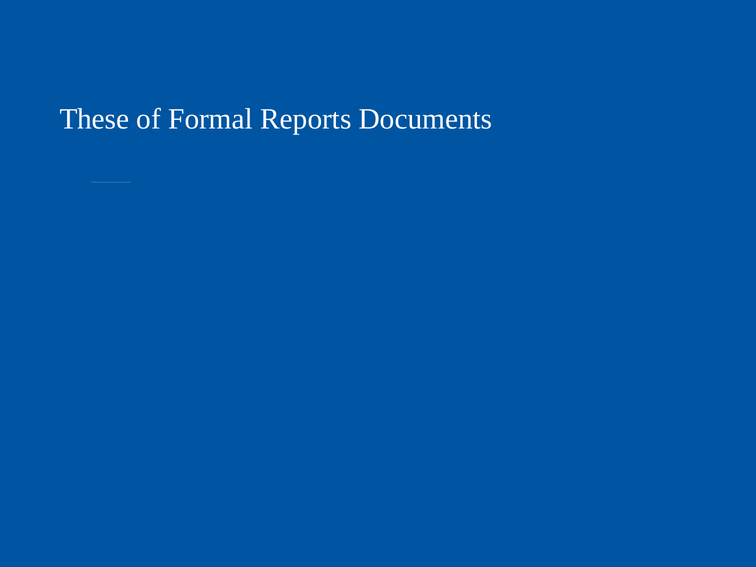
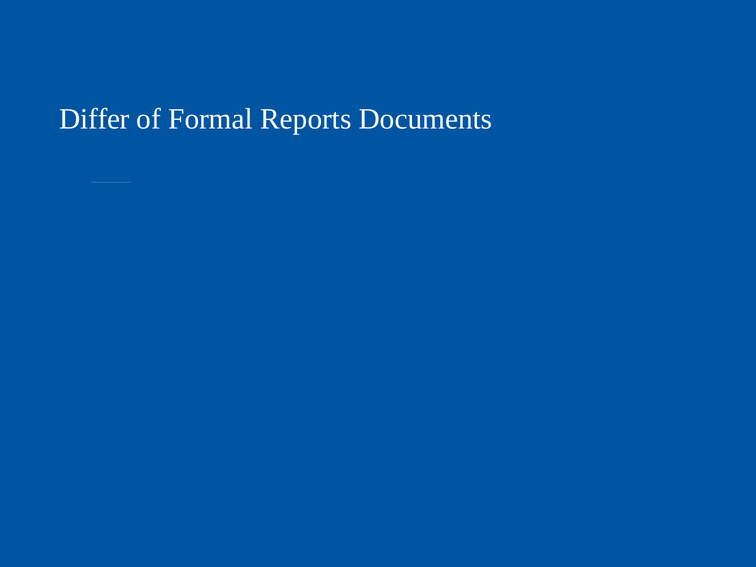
These at (94, 119): These -> Differ
